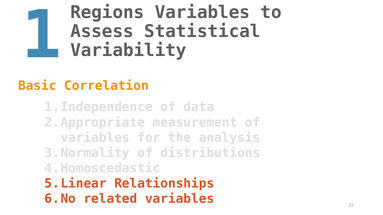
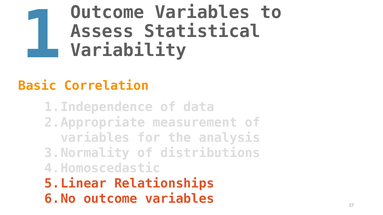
Regions at (107, 12): Regions -> Outcome
related at (110, 199): related -> outcome
